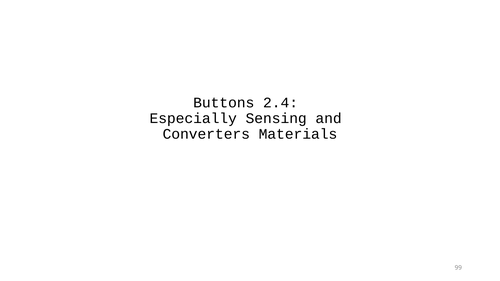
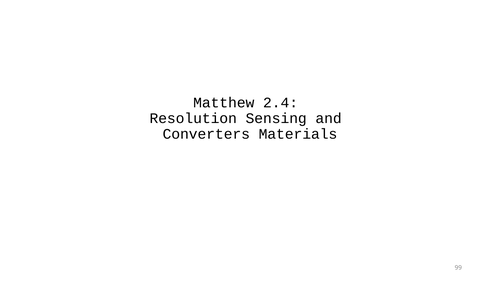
Buttons: Buttons -> Matthew
Especially: Especially -> Resolution
